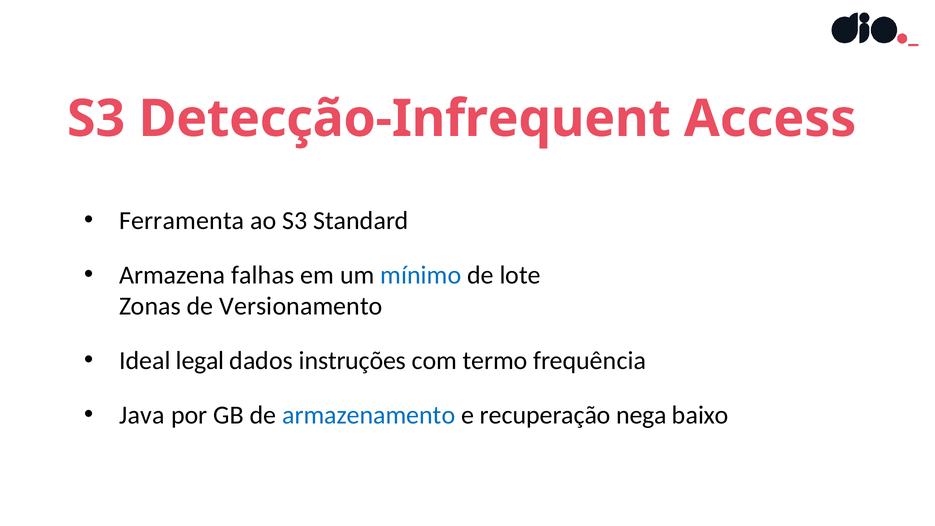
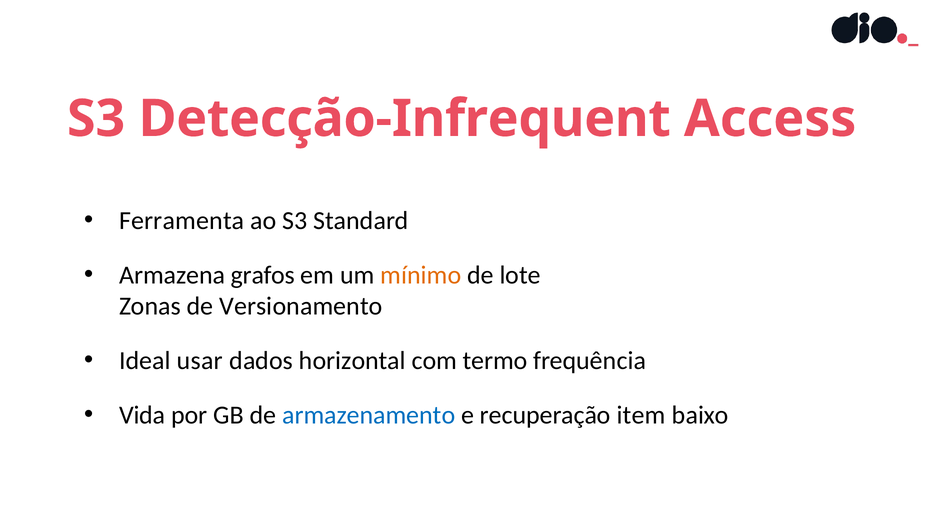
falhas: falhas -> grafos
mínimo colour: blue -> orange
legal: legal -> usar
instruções: instruções -> horizontal
Java: Java -> Vida
nega: nega -> item
